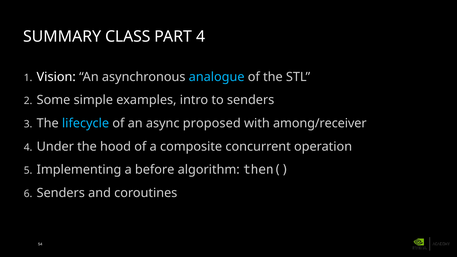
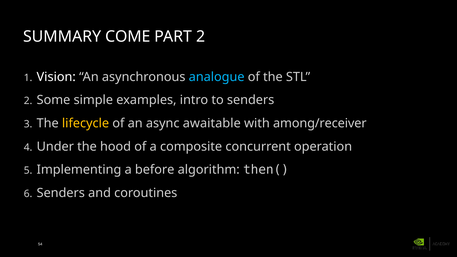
CLASS: CLASS -> COME
PART 4: 4 -> 2
lifecycle colour: light blue -> yellow
proposed: proposed -> awaitable
